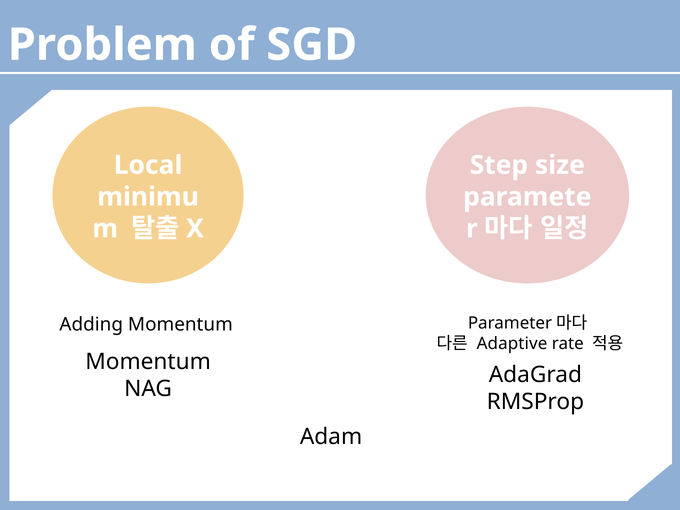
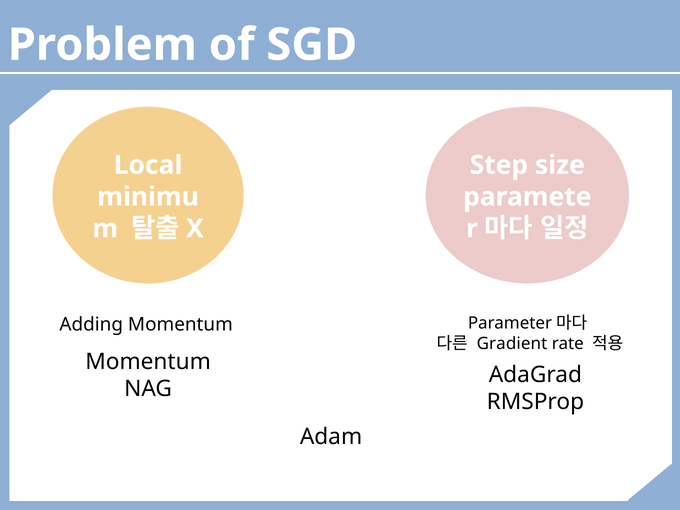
Adaptive: Adaptive -> Gradient
